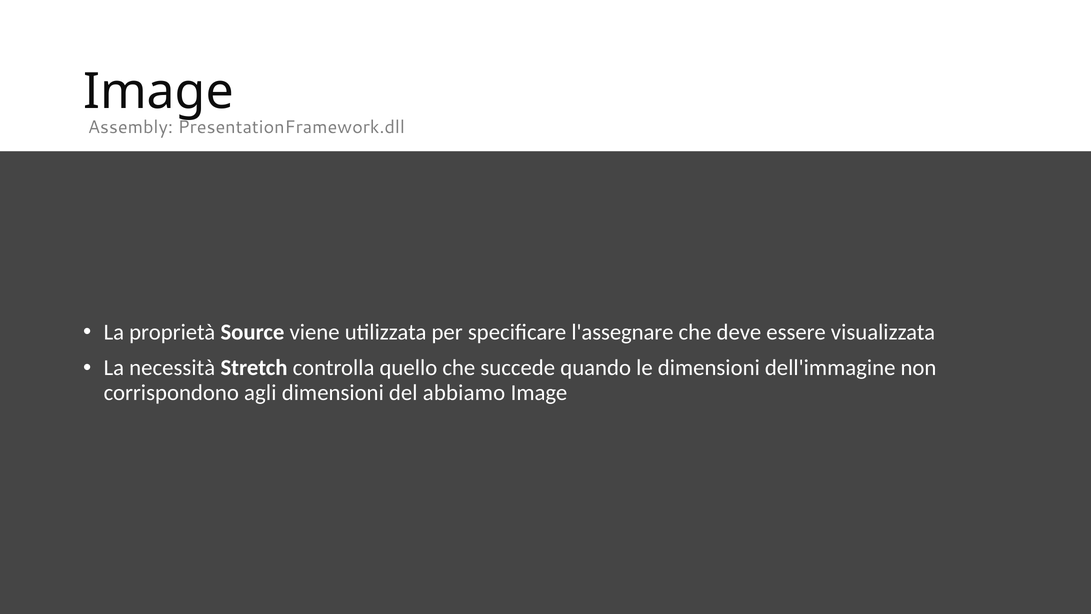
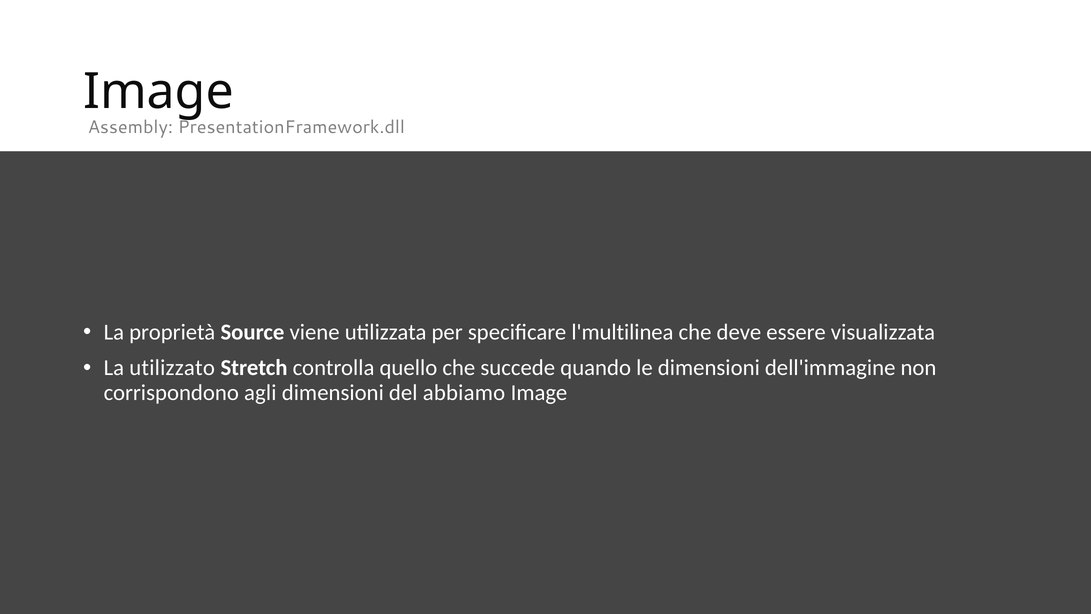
l'assegnare: l'assegnare -> l'multilinea
necessità: necessità -> utilizzato
